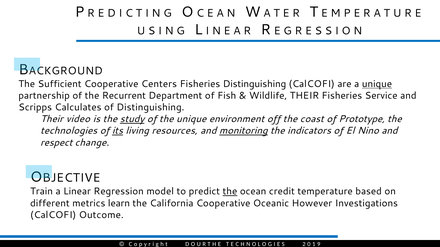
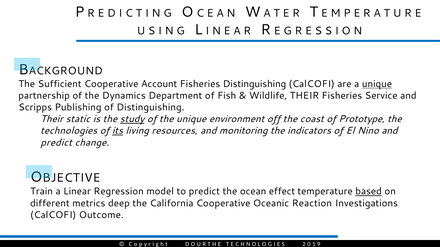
Centers: Centers -> Account
Recurrent: Recurrent -> Dynamics
Calculates: Calculates -> Publishing
video: video -> static
monitoring underline: present -> none
respect at (56, 143): respect -> predict
the at (230, 192) underline: present -> none
credit: credit -> effect
based underline: none -> present
learn: learn -> deep
However: However -> Reaction
